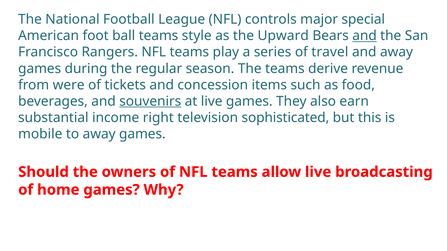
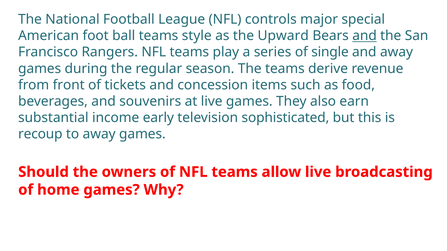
travel: travel -> single
were: were -> front
souvenirs underline: present -> none
right: right -> early
mobile: mobile -> recoup
